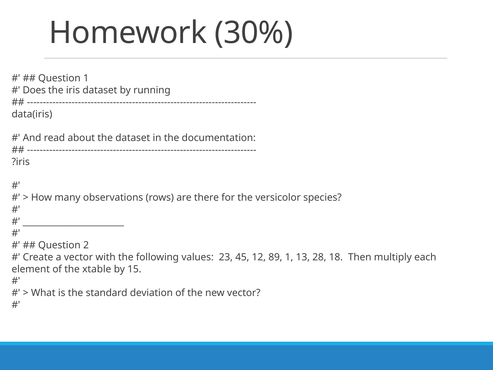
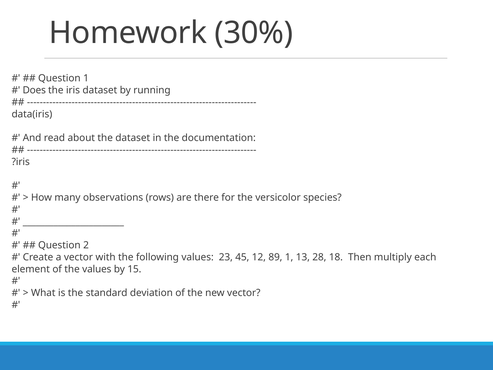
the xtable: xtable -> values
